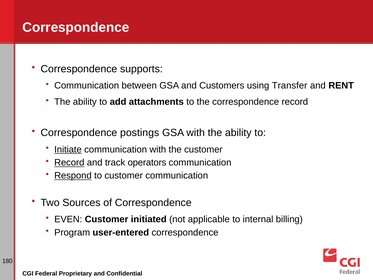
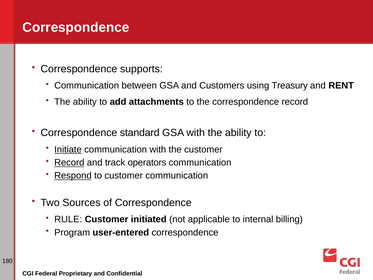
Transfer: Transfer -> Treasury
postings: postings -> standard
EVEN: EVEN -> RULE
